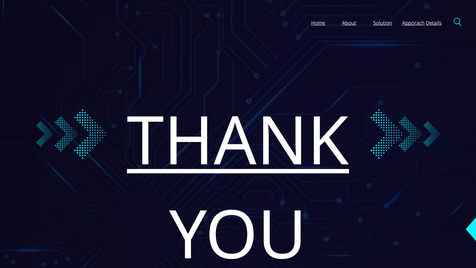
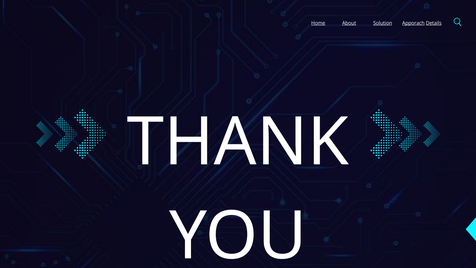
THANK underline: present -> none
